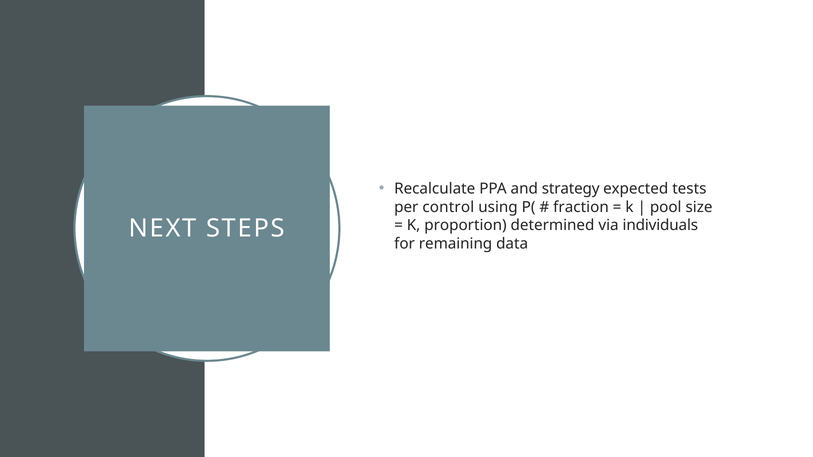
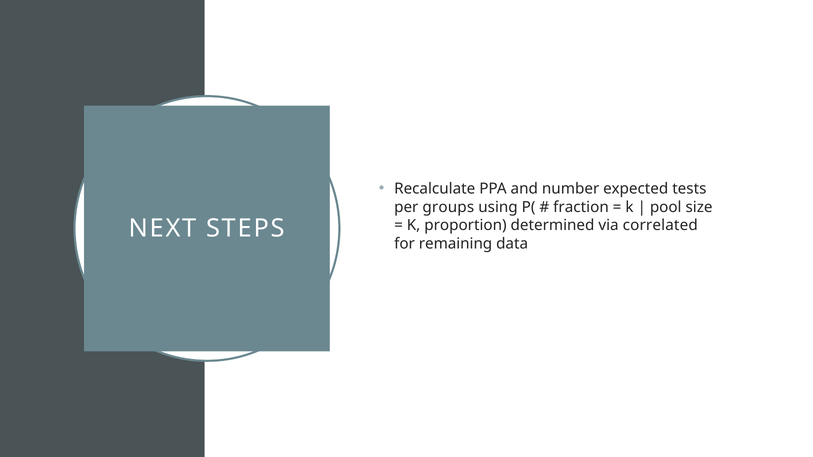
strategy: strategy -> number
control: control -> groups
individuals: individuals -> correlated
